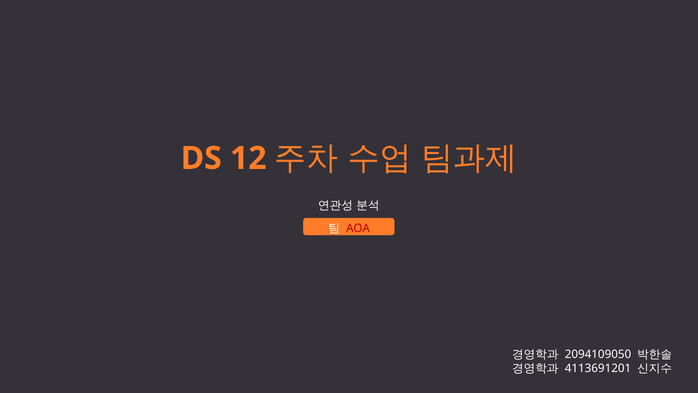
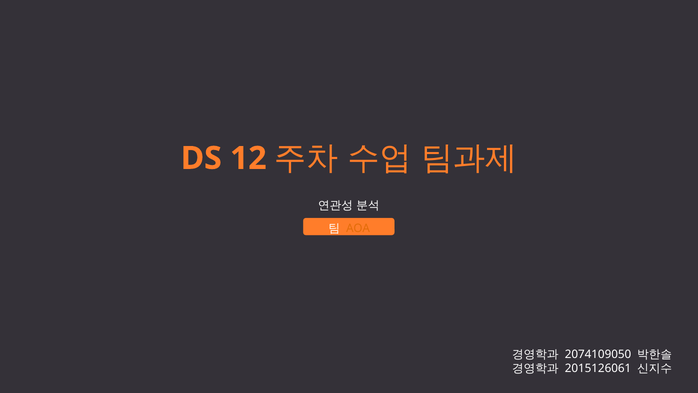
AOA colour: red -> orange
2094109050: 2094109050 -> 2074109050
4113691201: 4113691201 -> 2015126061
